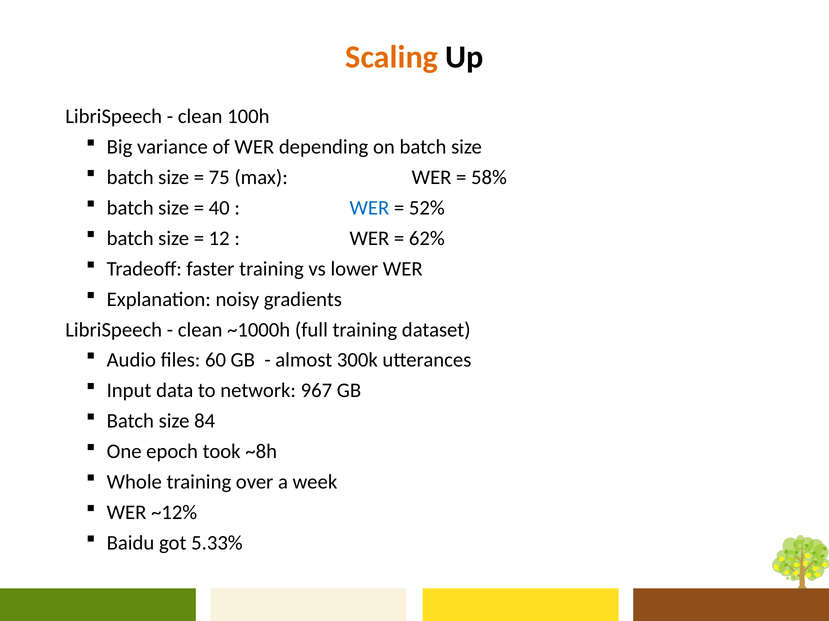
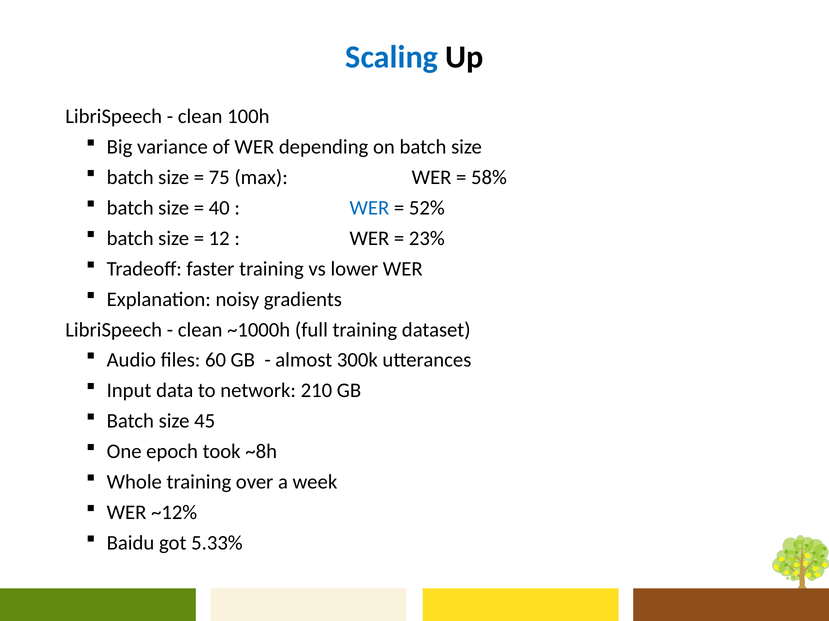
Scaling colour: orange -> blue
62%: 62% -> 23%
967: 967 -> 210
84: 84 -> 45
